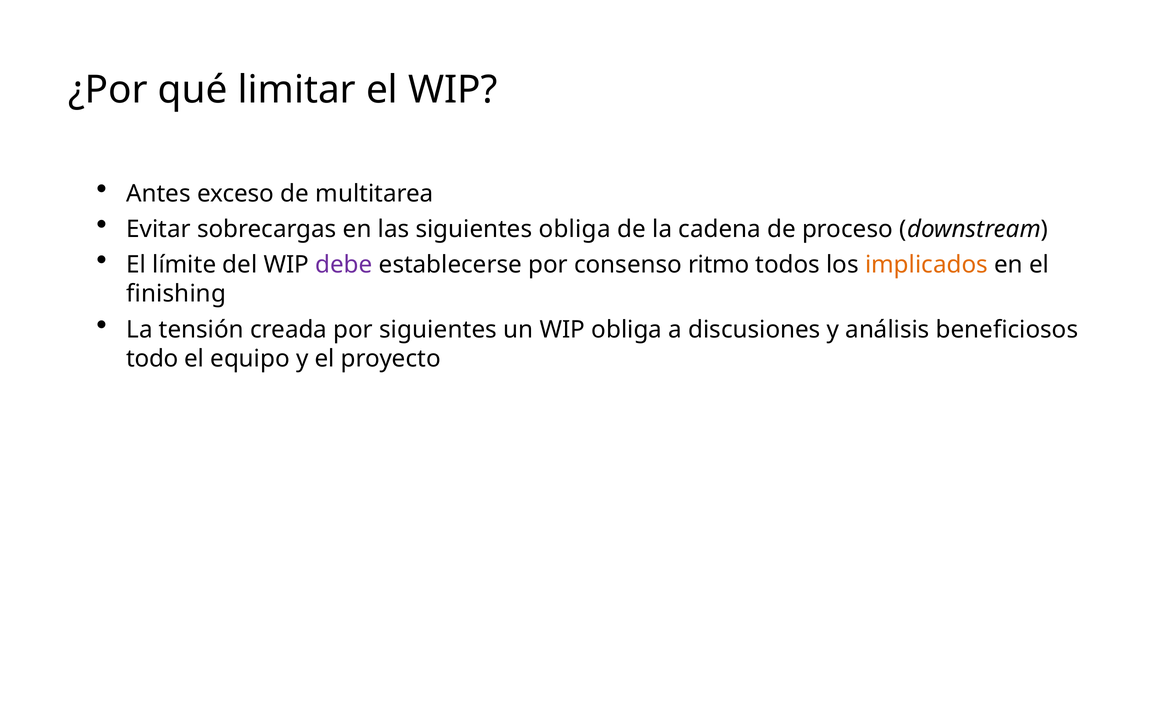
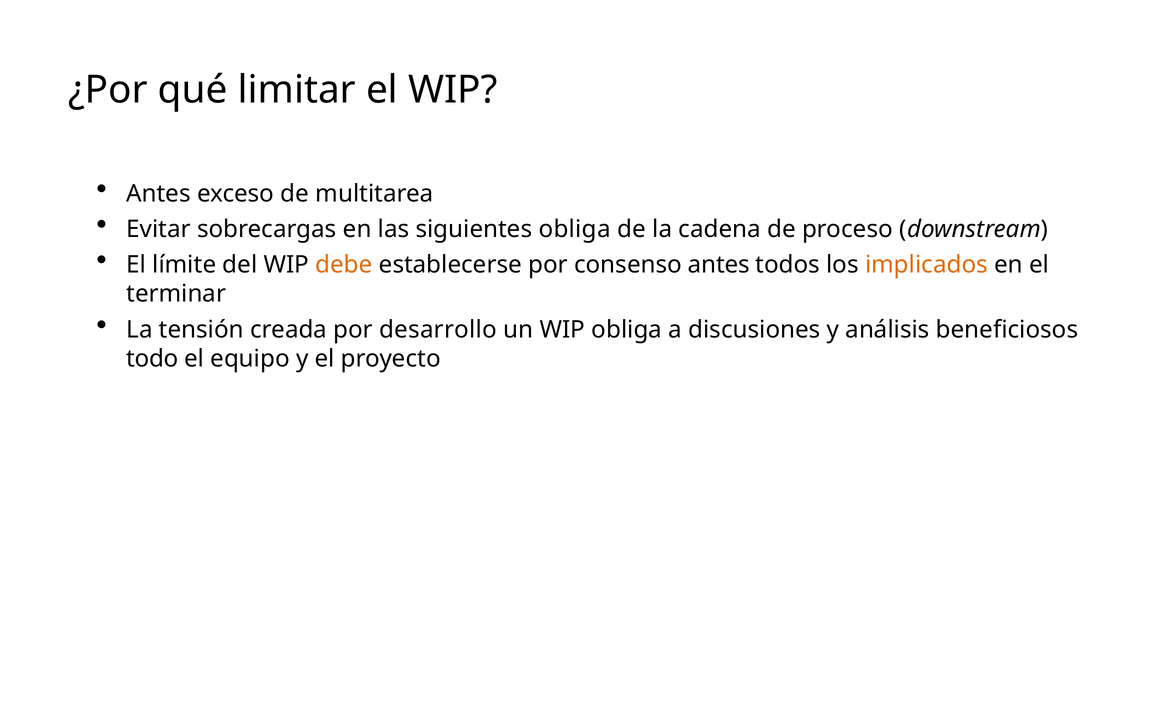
debe colour: purple -> orange
consenso ritmo: ritmo -> antes
finishing: finishing -> terminar
por siguientes: siguientes -> desarrollo
